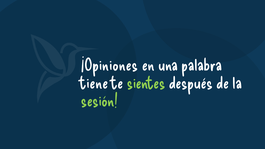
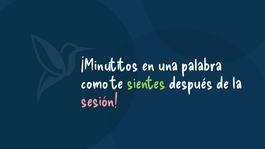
¡Opiniones: ¡Opiniones -> ¡Minutitos
tiene: tiene -> como
sesión colour: light green -> pink
